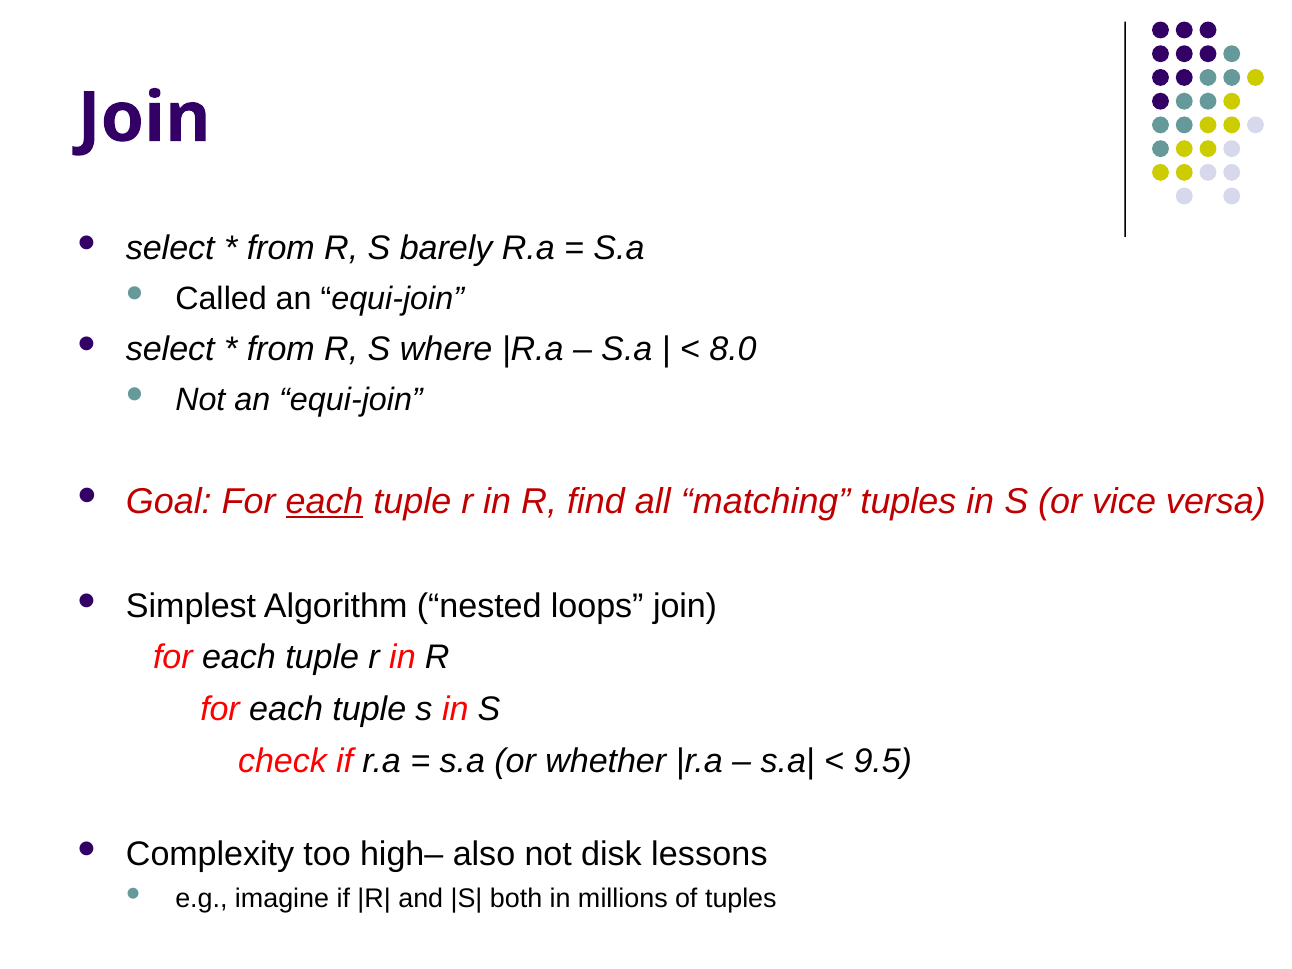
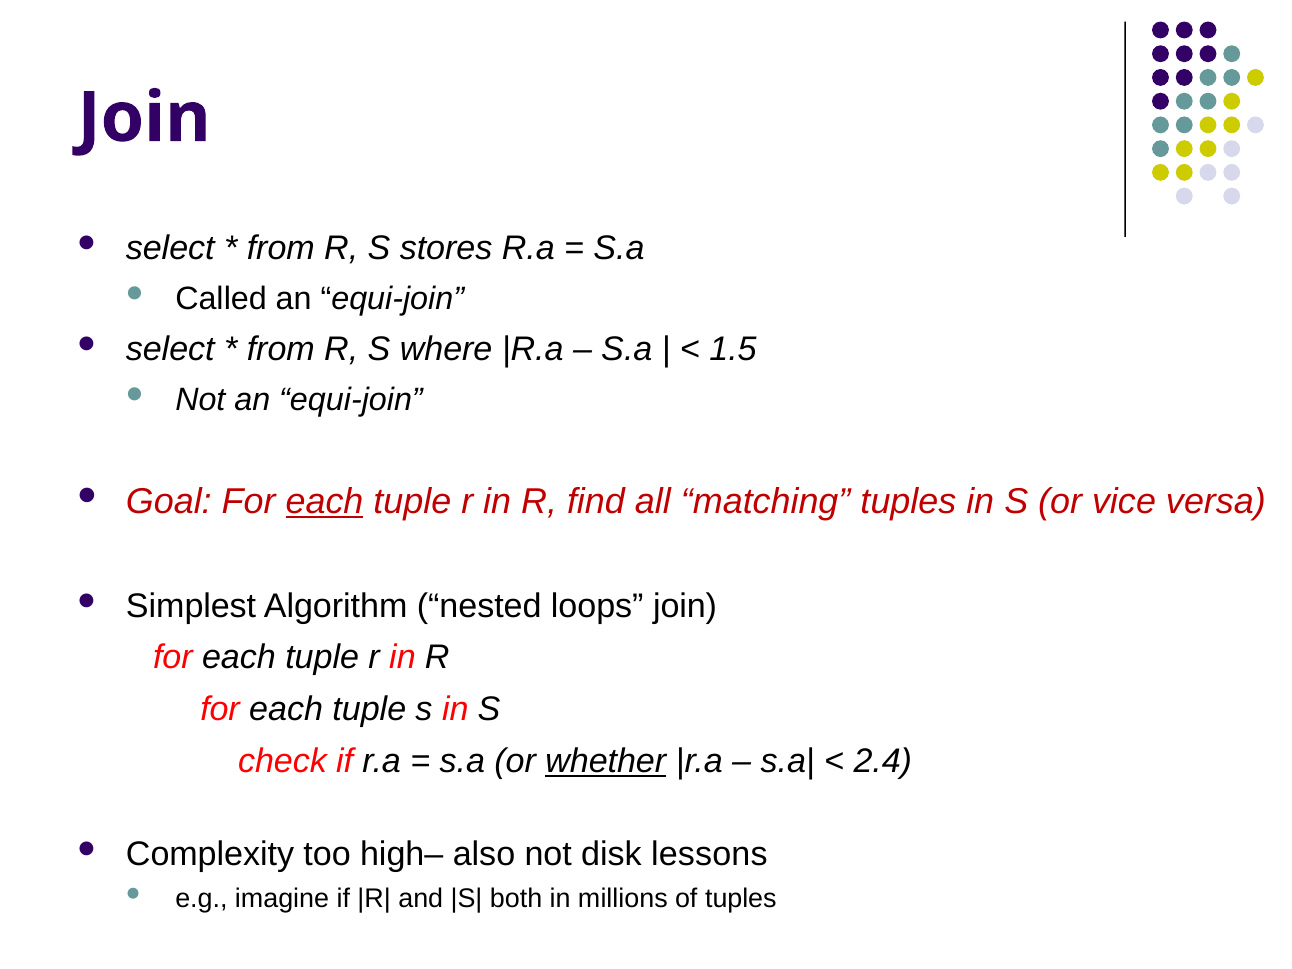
barely: barely -> stores
8.0: 8.0 -> 1.5
whether underline: none -> present
9.5: 9.5 -> 2.4
